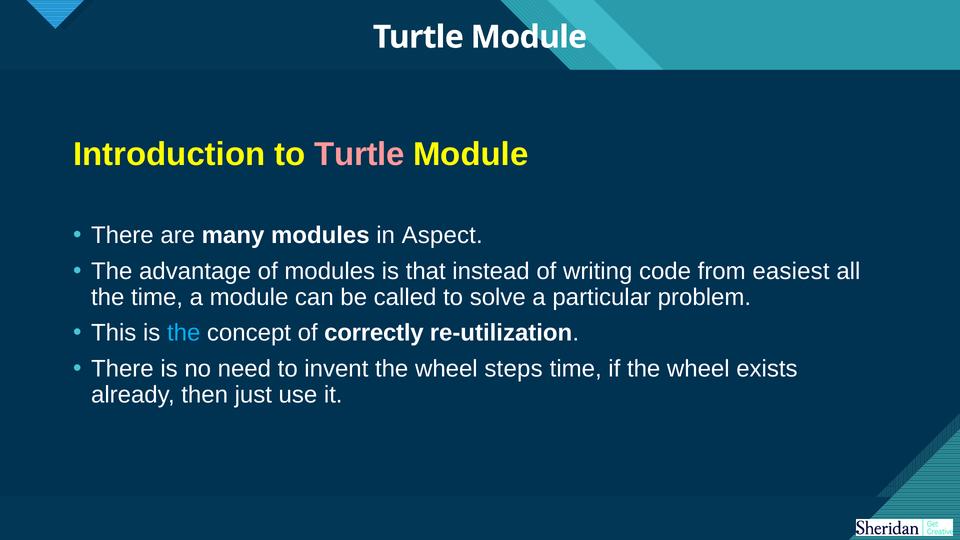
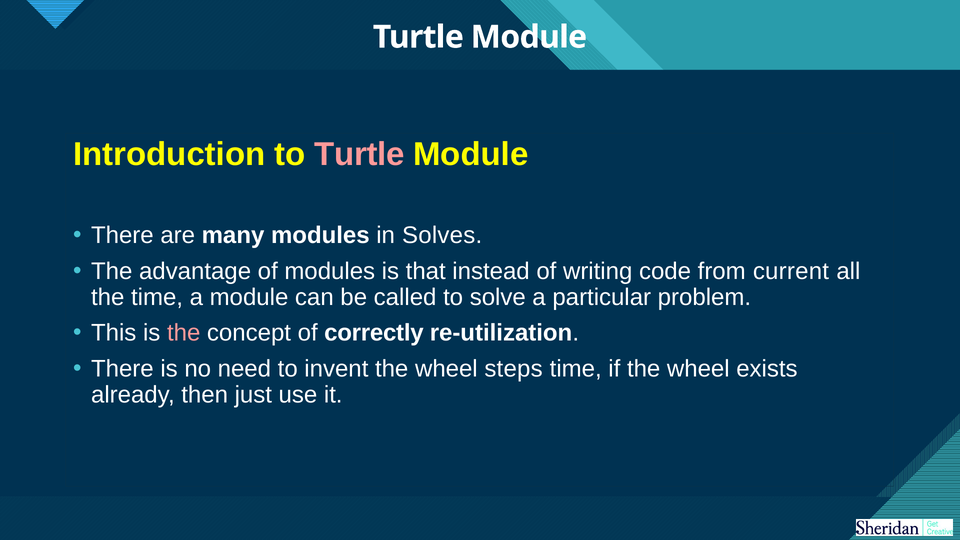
Aspect: Aspect -> Solves
easiest: easiest -> current
the at (184, 333) colour: light blue -> pink
